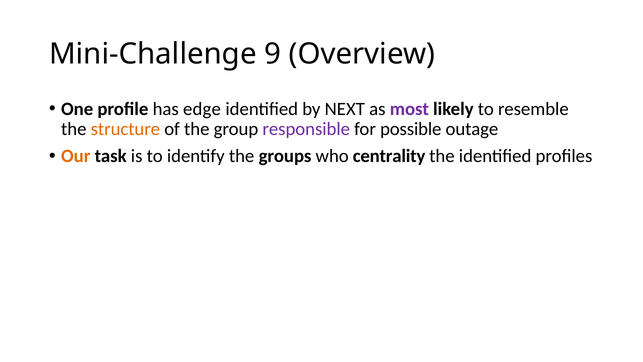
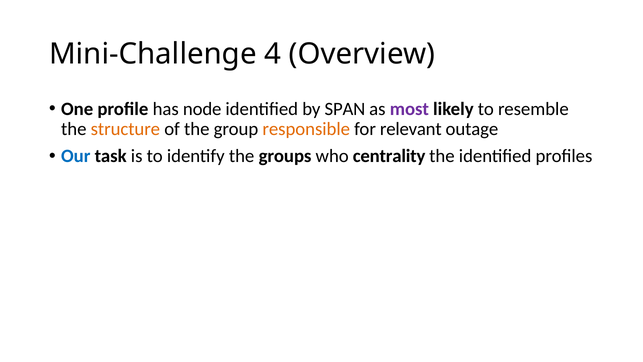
9: 9 -> 4
edge: edge -> node
NEXT: NEXT -> SPAN
responsible colour: purple -> orange
possible: possible -> relevant
Our colour: orange -> blue
